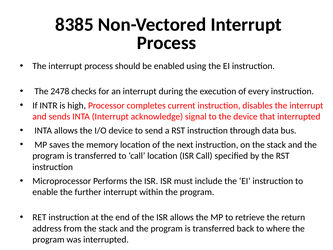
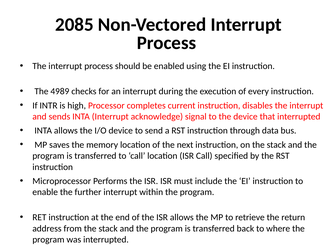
8385: 8385 -> 2085
2478: 2478 -> 4989
